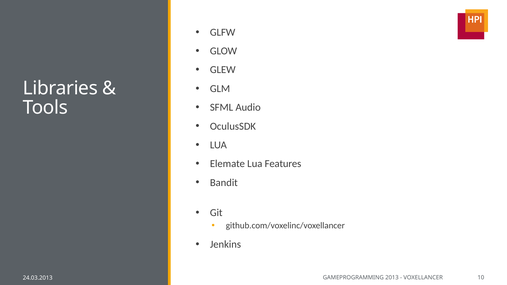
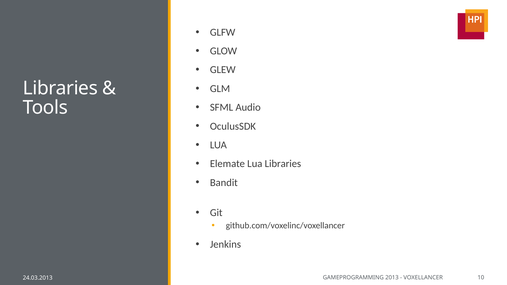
Lua Features: Features -> Libraries
